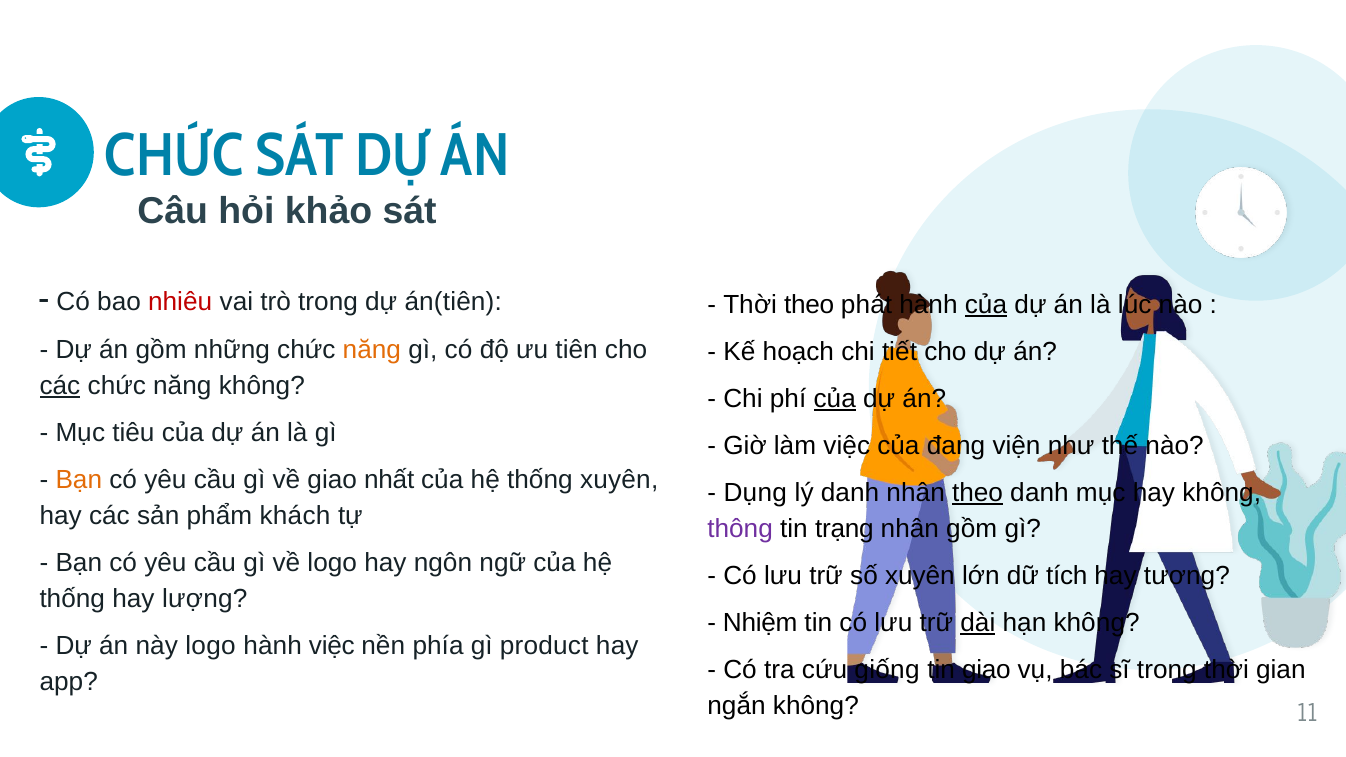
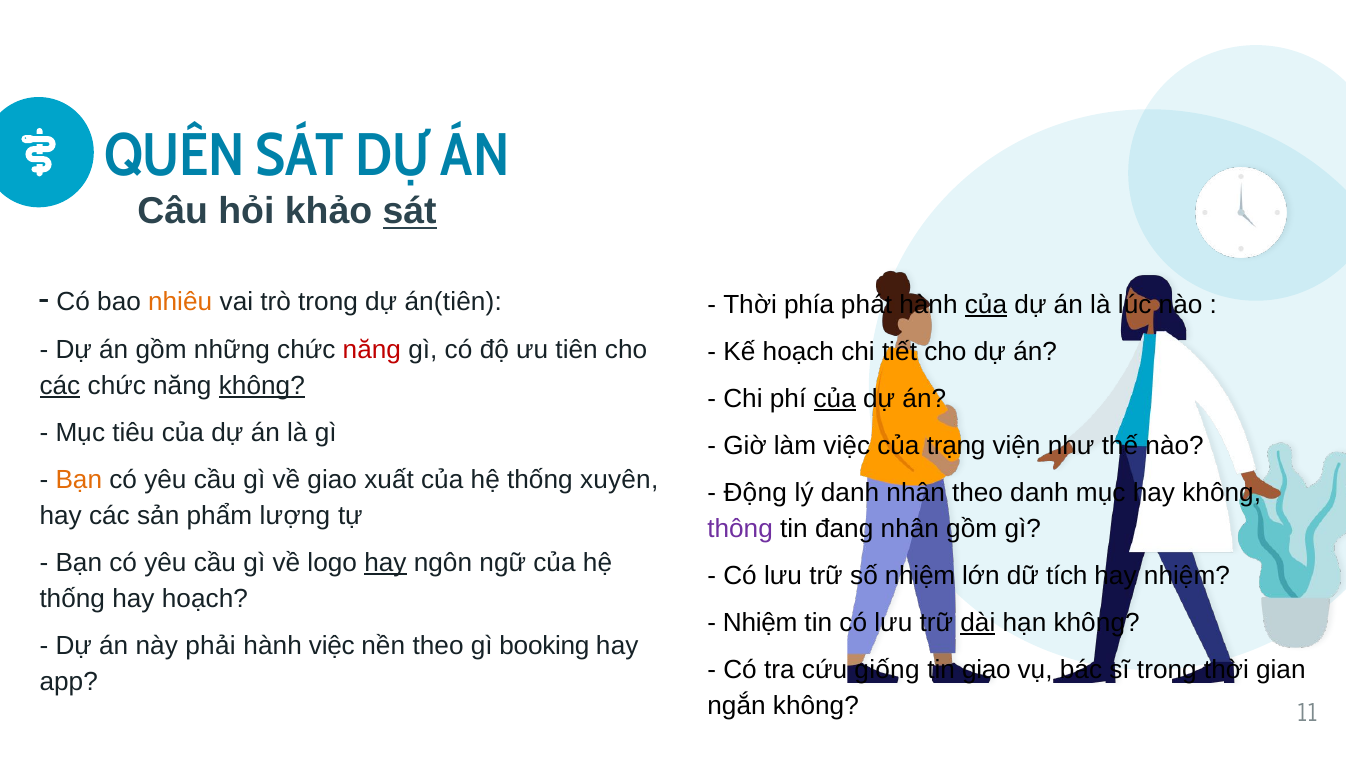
CHỨC at (174, 156): CHỨC -> QUÊN
sát at (410, 212) underline: none -> present
nhiêu colour: red -> orange
Thời theo: theo -> phía
năng at (372, 350) colour: orange -> red
không at (262, 386) underline: none -> present
đang: đang -> trạng
nhất: nhất -> xuất
Dụng: Dụng -> Động
theo at (978, 493) underline: present -> none
khách: khách -> lượng
trạng: trạng -> đang
hay at (385, 563) underline: none -> present
số xuyên: xuyên -> nhiệm
hay tương: tương -> nhiệm
hay lượng: lượng -> hoạch
này logo: logo -> phải
nền phía: phía -> theo
product: product -> booking
